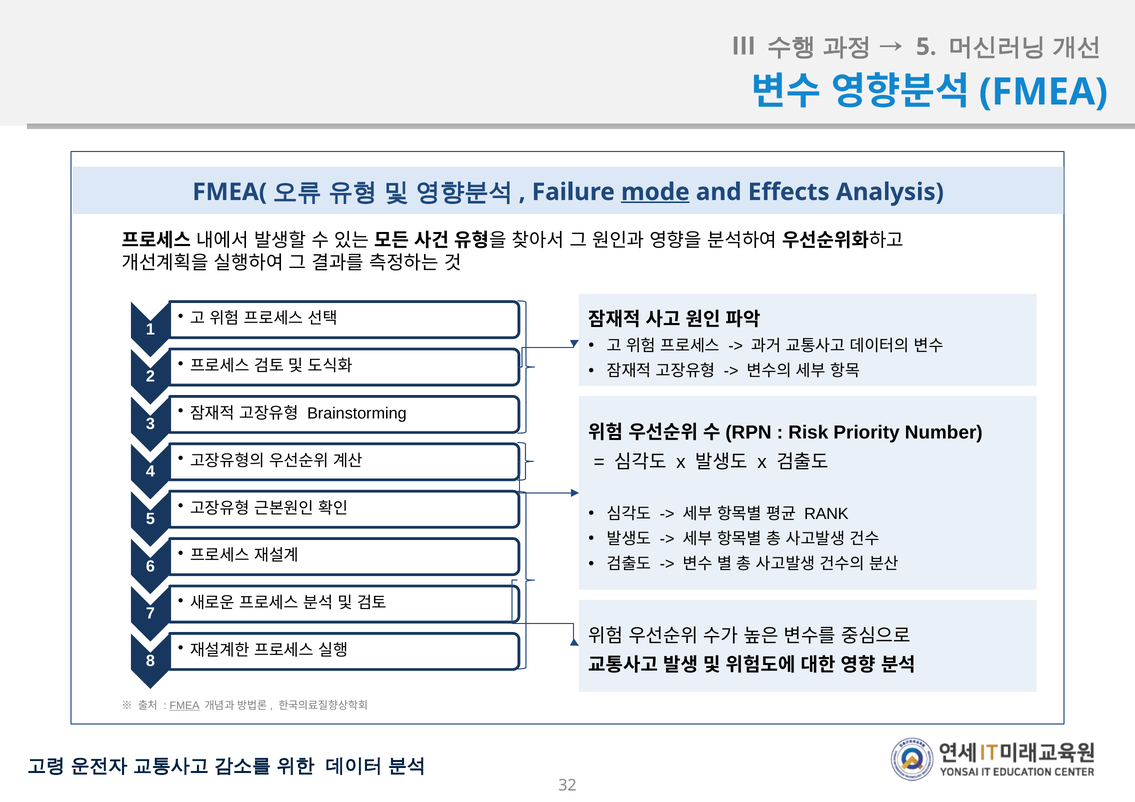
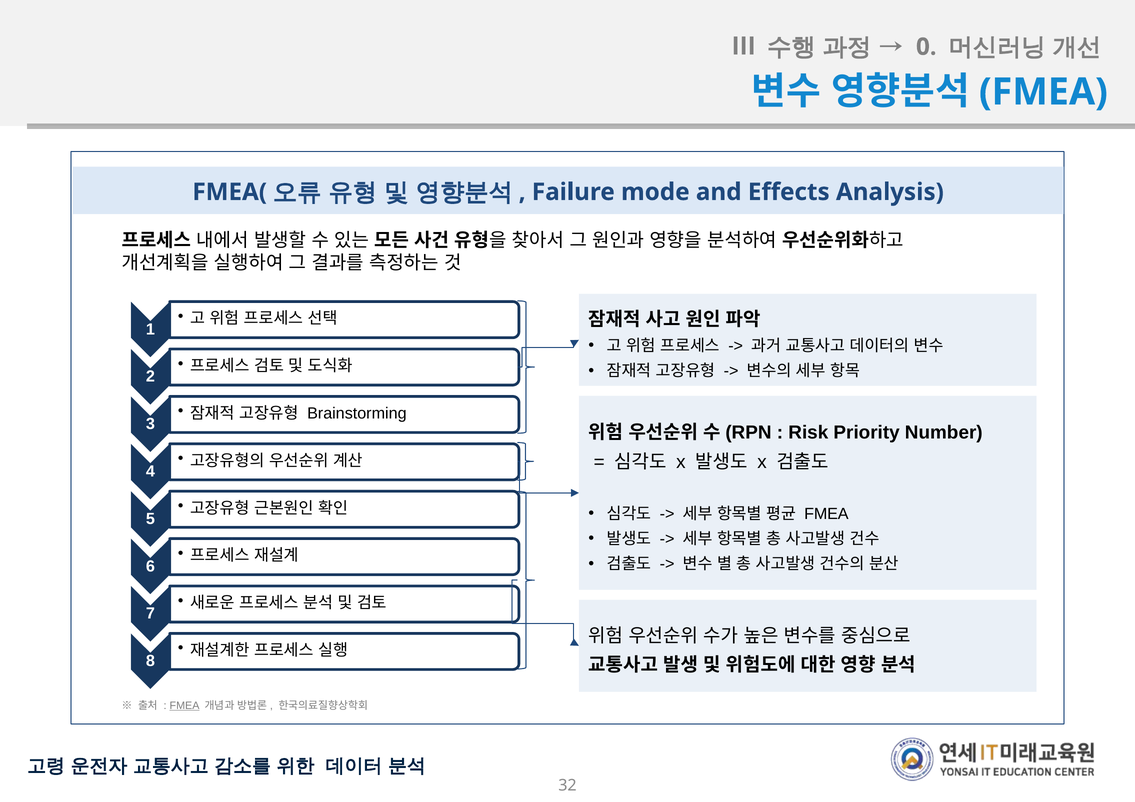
5 at (926, 47): 5 -> 0
mode underline: present -> none
RANK at (826, 514): RANK -> FMEA
